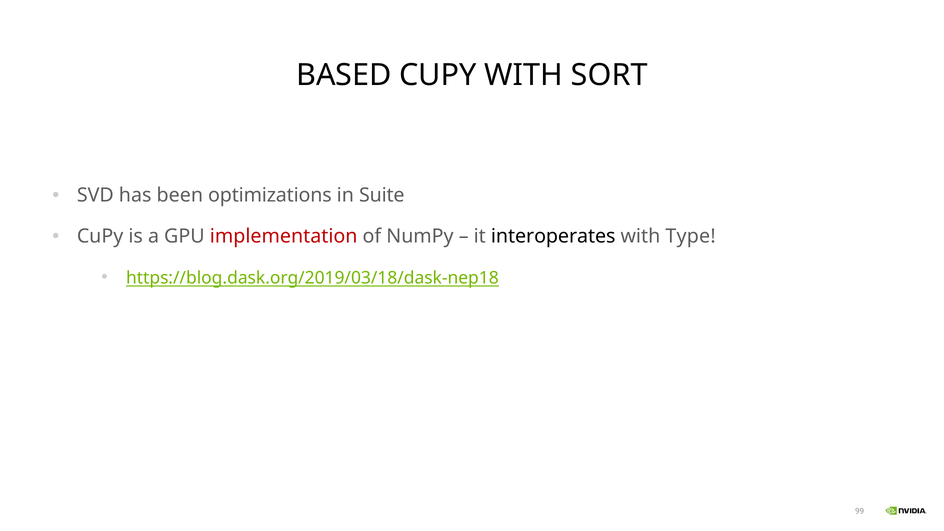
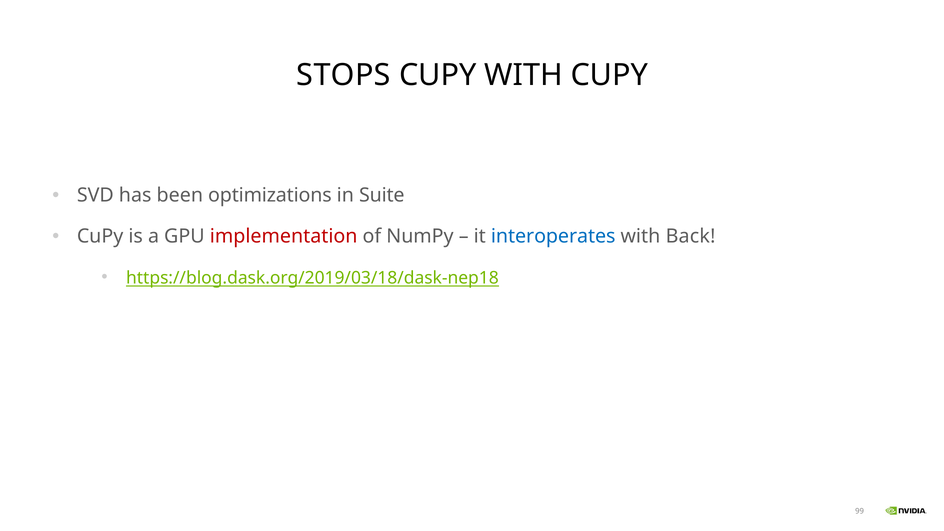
BASED: BASED -> STOPS
WITH SORT: SORT -> CUPY
interoperates colour: black -> blue
Type: Type -> Back
